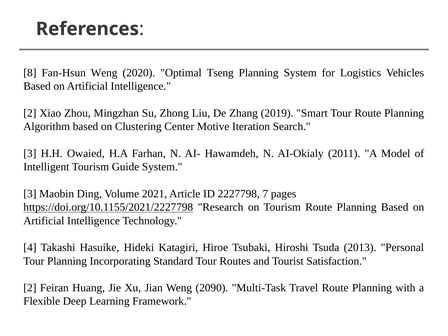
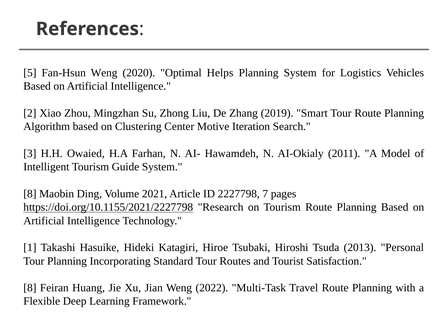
8: 8 -> 5
Tseng: Tseng -> Helps
3 at (30, 194): 3 -> 8
4: 4 -> 1
2 at (30, 288): 2 -> 8
2090: 2090 -> 2022
